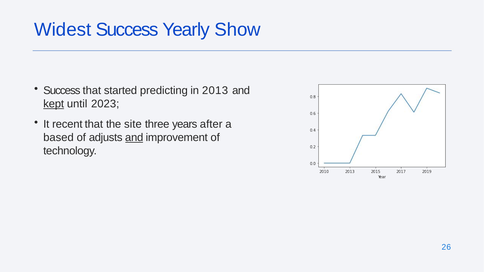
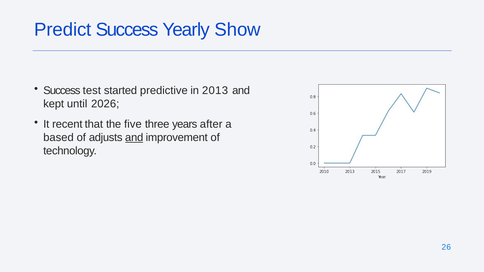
Widest: Widest -> Predict
Success that: that -> test
predicting: predicting -> predictive
kept underline: present -> none
2023: 2023 -> 2026
site: site -> five
